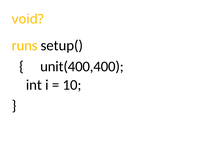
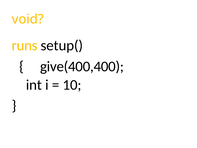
unit(400,400: unit(400,400 -> give(400,400
